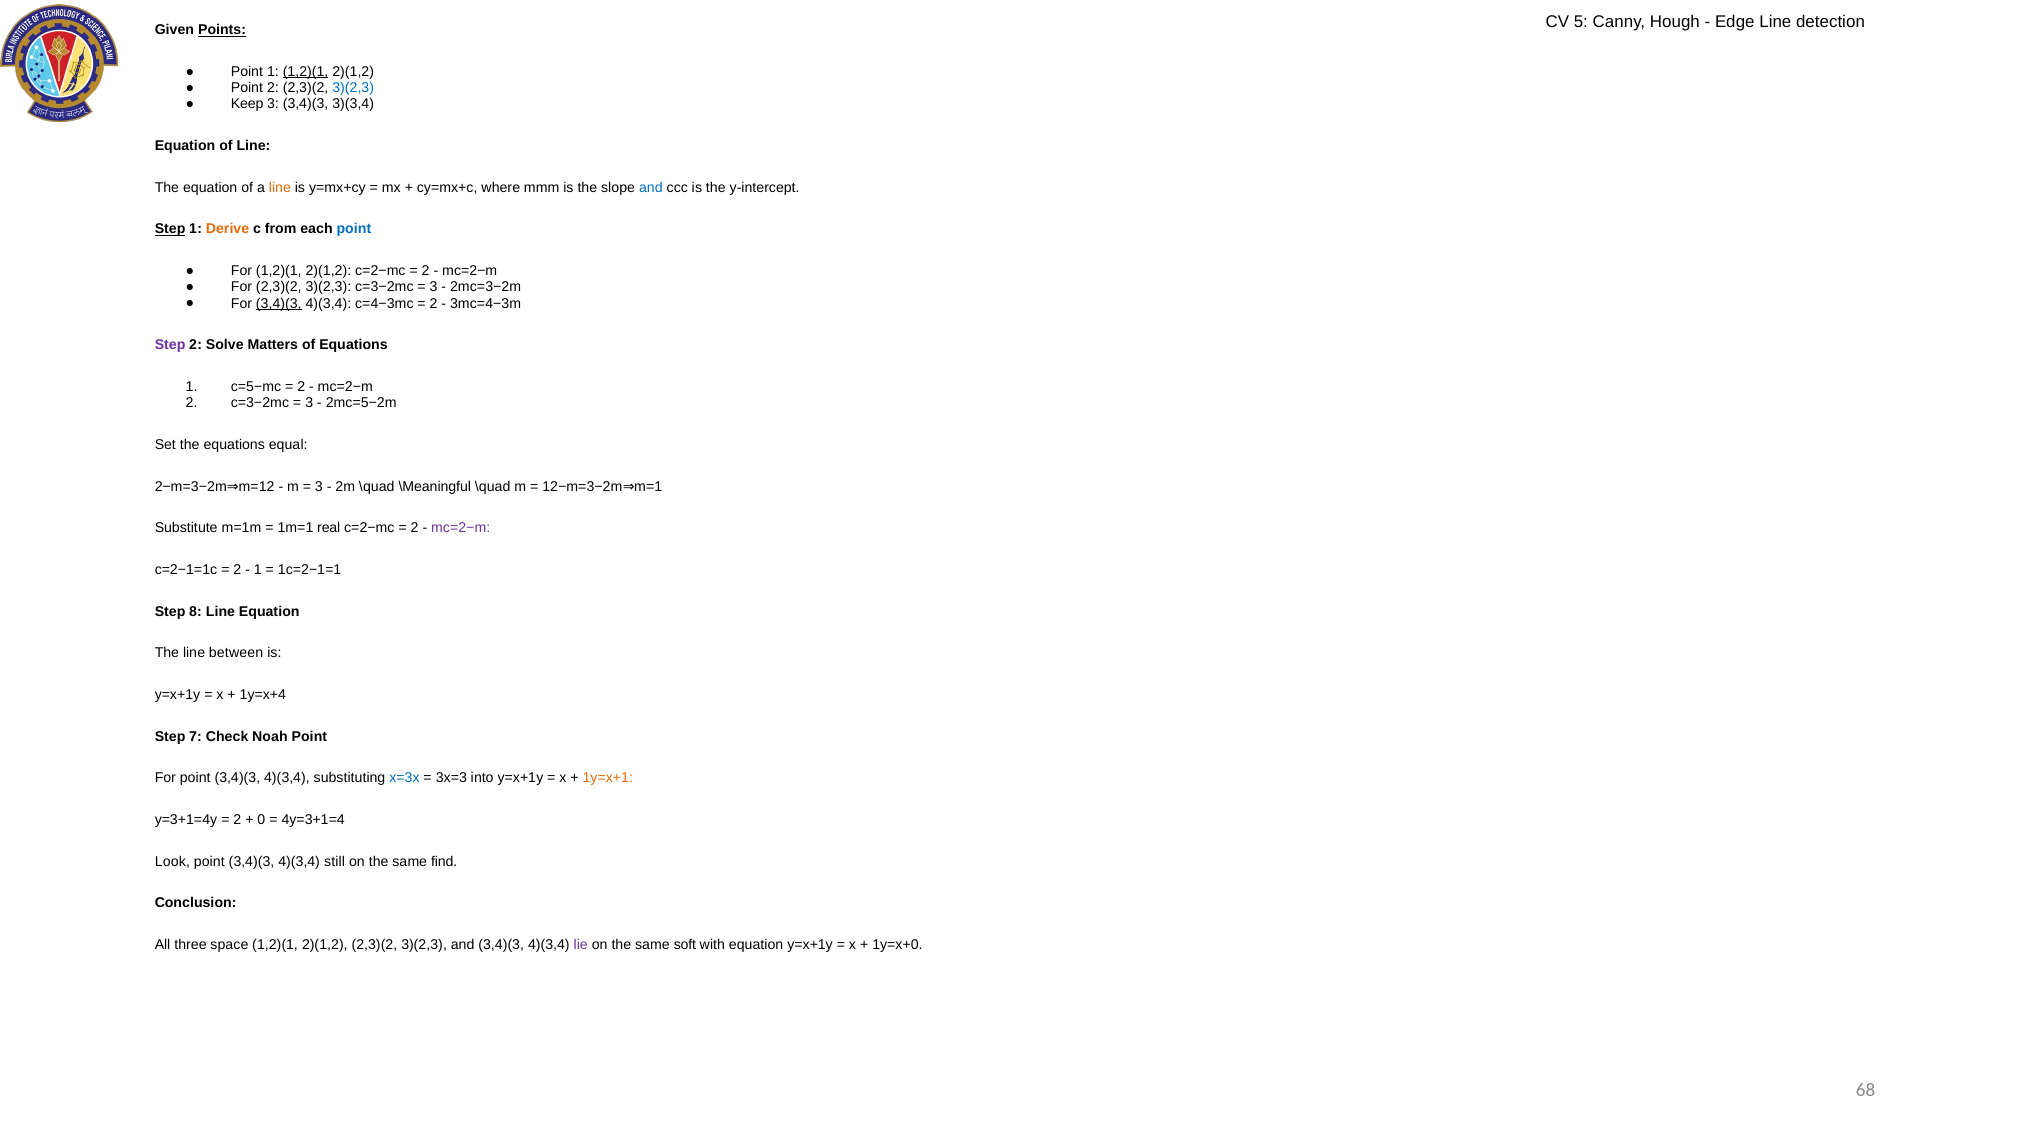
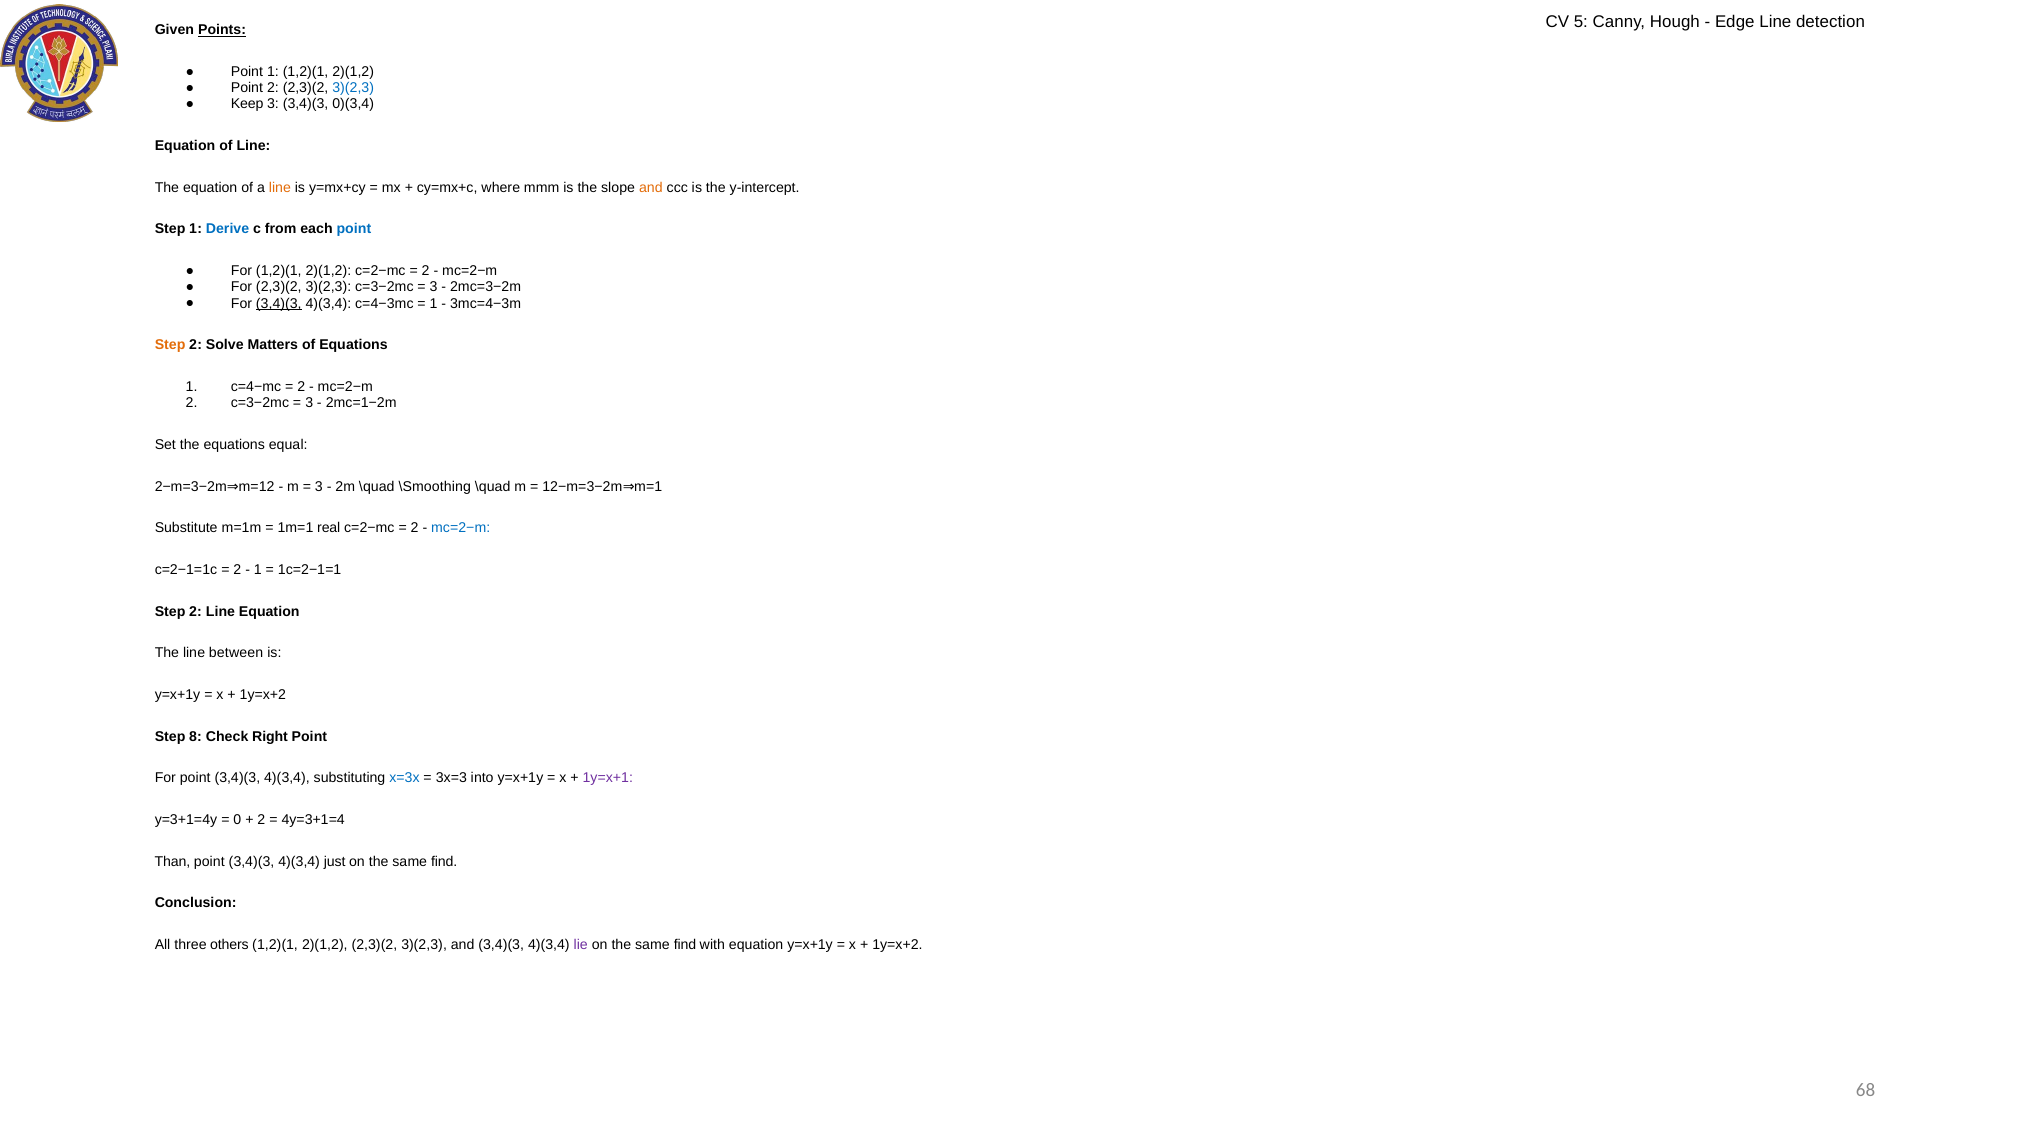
1,2)(1 at (306, 72) underline: present -> none
3)(3,4: 3)(3,4 -> 0)(3,4
and at (651, 188) colour: blue -> orange
Step at (170, 229) underline: present -> none
Derive colour: orange -> blue
2 at (433, 304): 2 -> 1
Step at (170, 345) colour: purple -> orange
c=5−mc: c=5−mc -> c=4−mc
2mc=5−2m: 2mc=5−2m -> 2mc=1−2m
\Meaningful: \Meaningful -> \Smoothing
mc=2−m at (461, 528) colour: purple -> blue
8 at (196, 611): 8 -> 2
1y=x+4 at (263, 695): 1y=x+4 -> 1y=x+2
7: 7 -> 8
Noah: Noah -> Right
1y=x+1 colour: orange -> purple
2 at (237, 820): 2 -> 0
0 at (261, 820): 0 -> 2
Look: Look -> Than
still: still -> just
space: space -> others
soft at (685, 945): soft -> find
1y=x+0 at (897, 945): 1y=x+0 -> 1y=x+2
